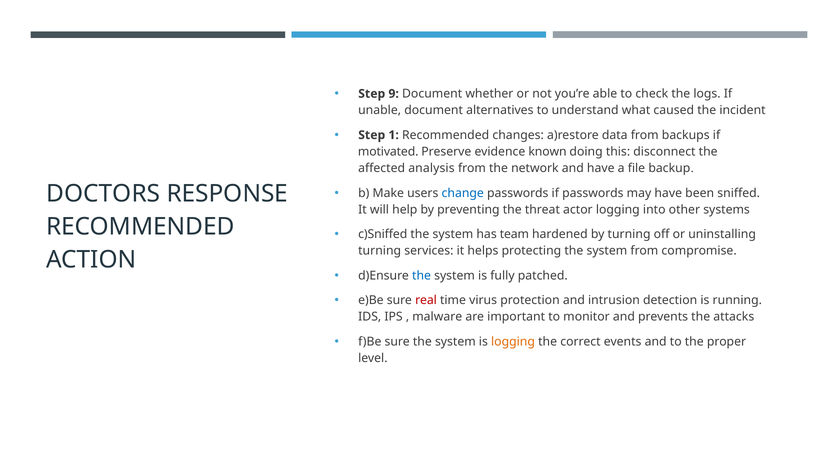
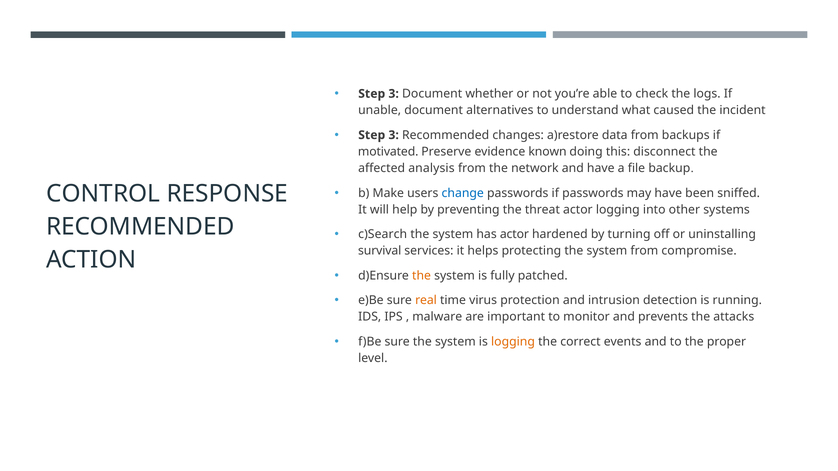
9 at (394, 94): 9 -> 3
1 at (394, 135): 1 -> 3
DOCTORS: DOCTORS -> CONTROL
c)Sniffed: c)Sniffed -> c)Search
has team: team -> actor
turning at (380, 251): turning -> survival
the at (422, 276) colour: blue -> orange
real colour: red -> orange
